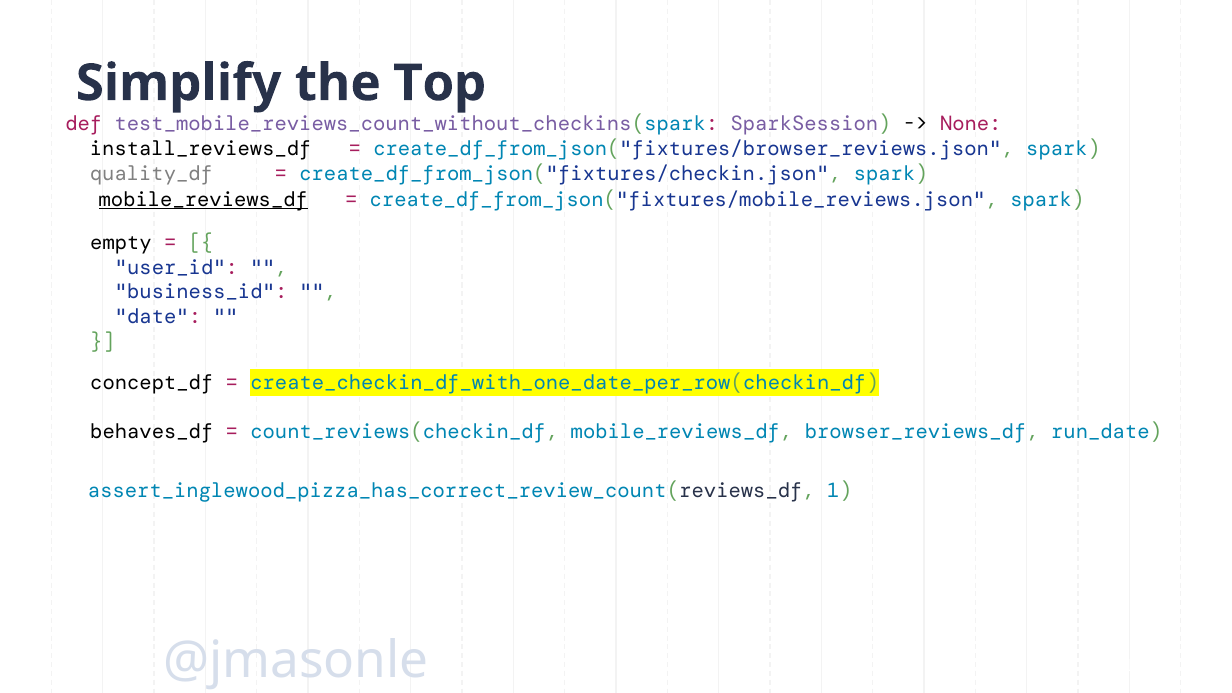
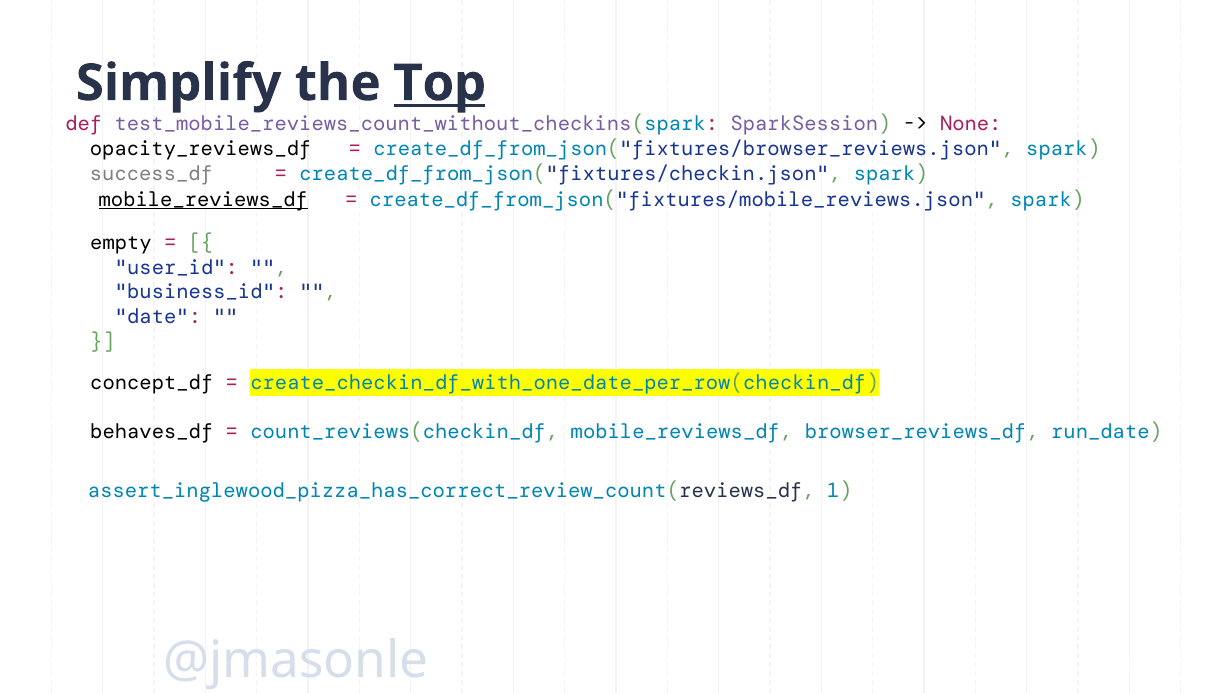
Top underline: none -> present
install_reviews_df: install_reviews_df -> opacity_reviews_df
quality_df: quality_df -> success_df
